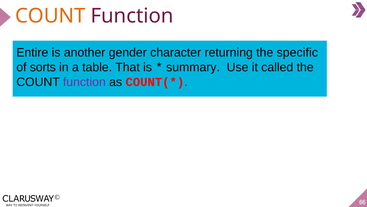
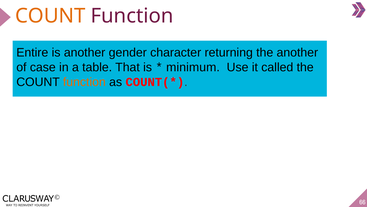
the specific: specific -> another
sorts: sorts -> case
summary: summary -> minimum
function at (84, 82) colour: purple -> orange
